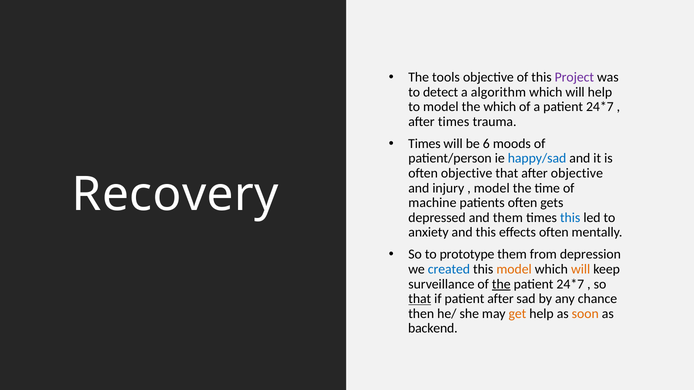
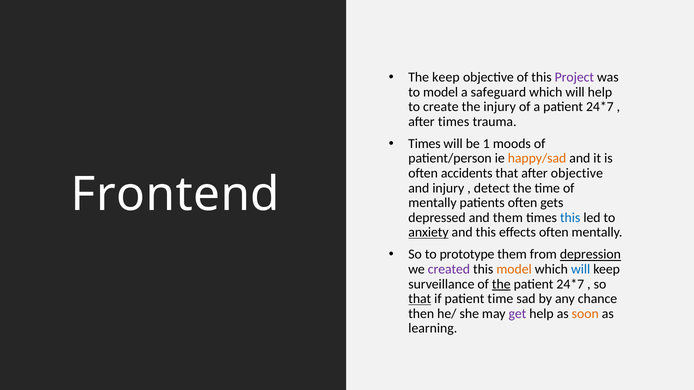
The tools: tools -> keep
to detect: detect -> model
algorithm: algorithm -> safeguard
to model: model -> create
the which: which -> injury
6: 6 -> 1
happy/sad colour: blue -> orange
often objective: objective -> accidents
Recovery: Recovery -> Frontend
model at (492, 188): model -> detect
machine at (432, 203): machine -> mentally
anxiety underline: none -> present
depression underline: none -> present
created colour: blue -> purple
will at (581, 270) colour: orange -> blue
patient after: after -> time
get colour: orange -> purple
backend: backend -> learning
